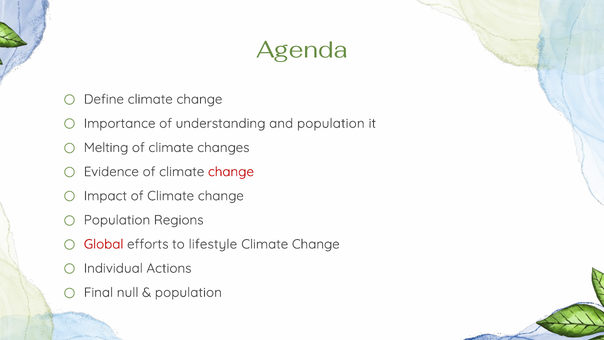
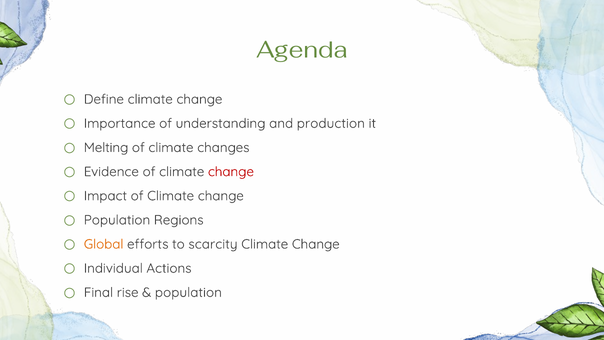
and population: population -> production
Global colour: red -> orange
lifestyle: lifestyle -> scarcity
null: null -> rise
